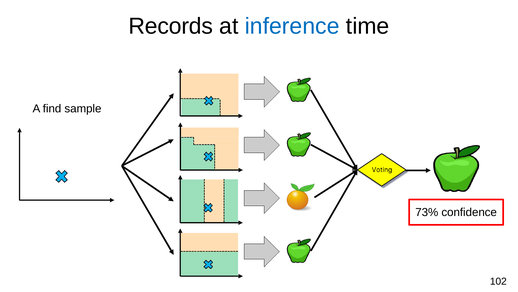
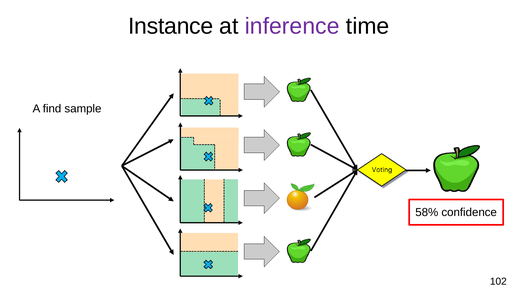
Records: Records -> Instance
inference colour: blue -> purple
73%: 73% -> 58%
